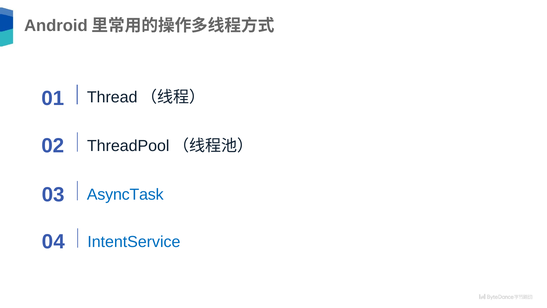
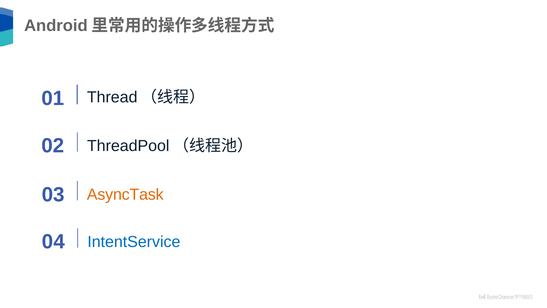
AsyncTask colour: blue -> orange
